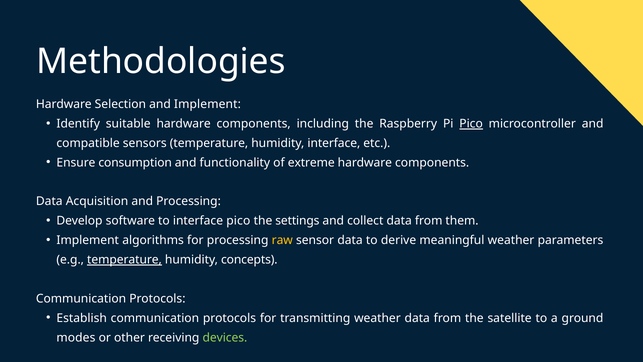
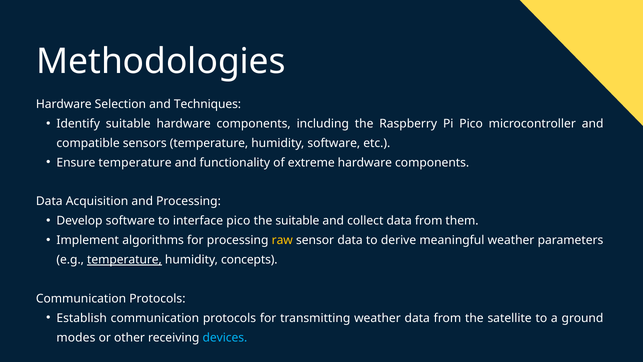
and Implement: Implement -> Techniques
Pico at (471, 124) underline: present -> none
humidity interface: interface -> software
Ensure consumption: consumption -> temperature
the settings: settings -> suitable
devices colour: light green -> light blue
